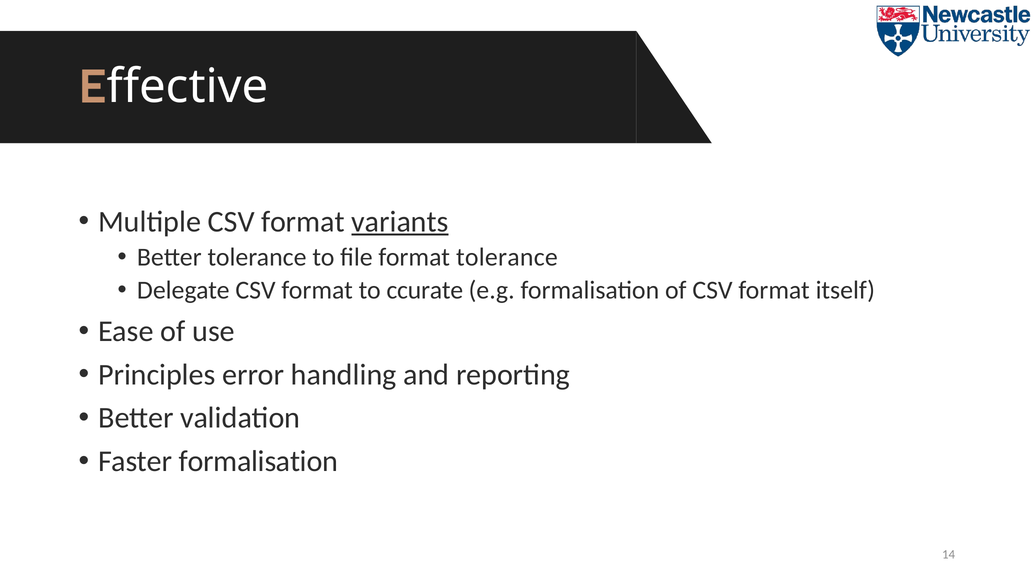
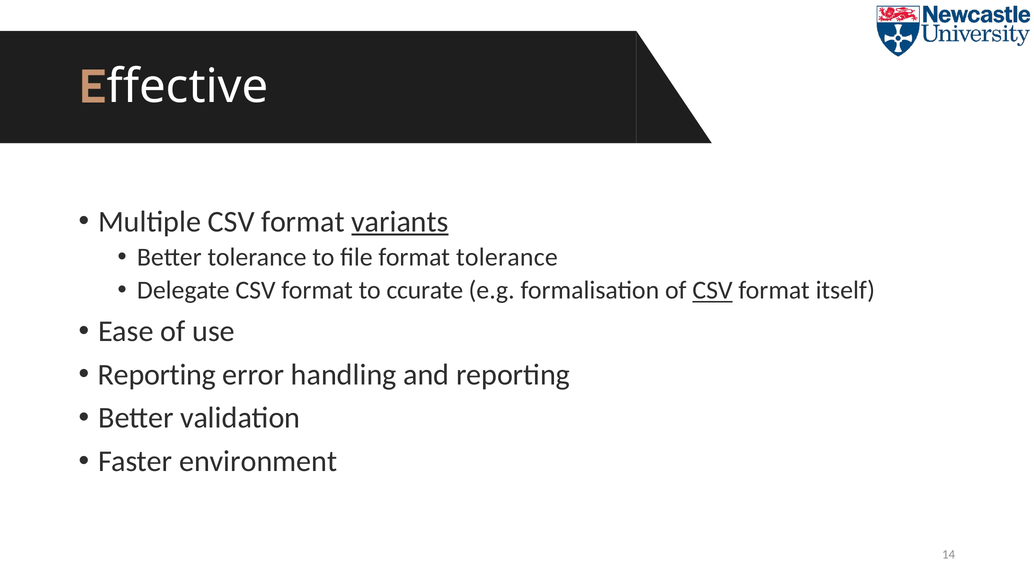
CSV at (713, 291) underline: none -> present
Principles at (157, 375): Principles -> Reporting
Faster formalisation: formalisation -> environment
